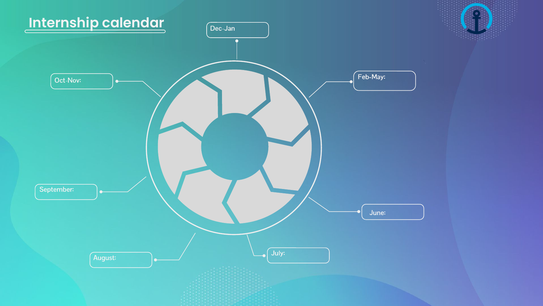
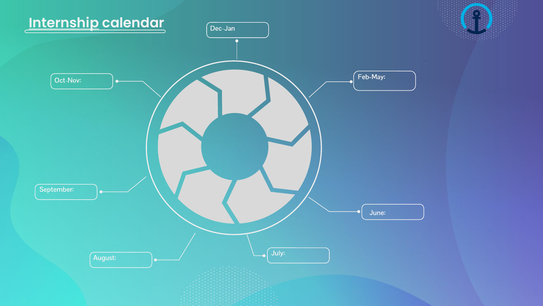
Internship underline: none -> present
